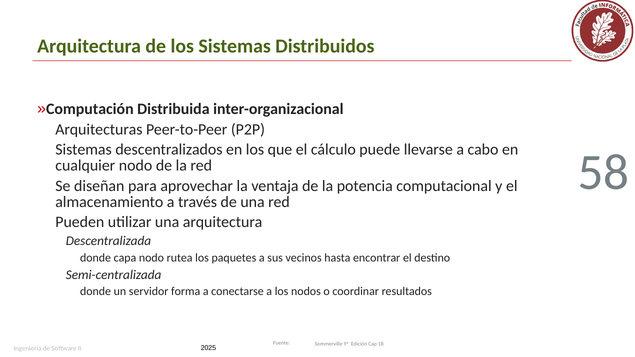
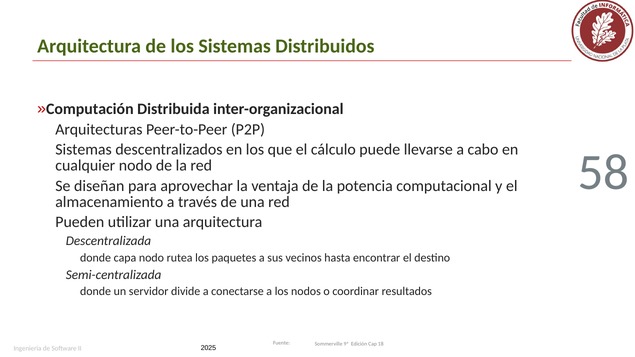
forma: forma -> divide
